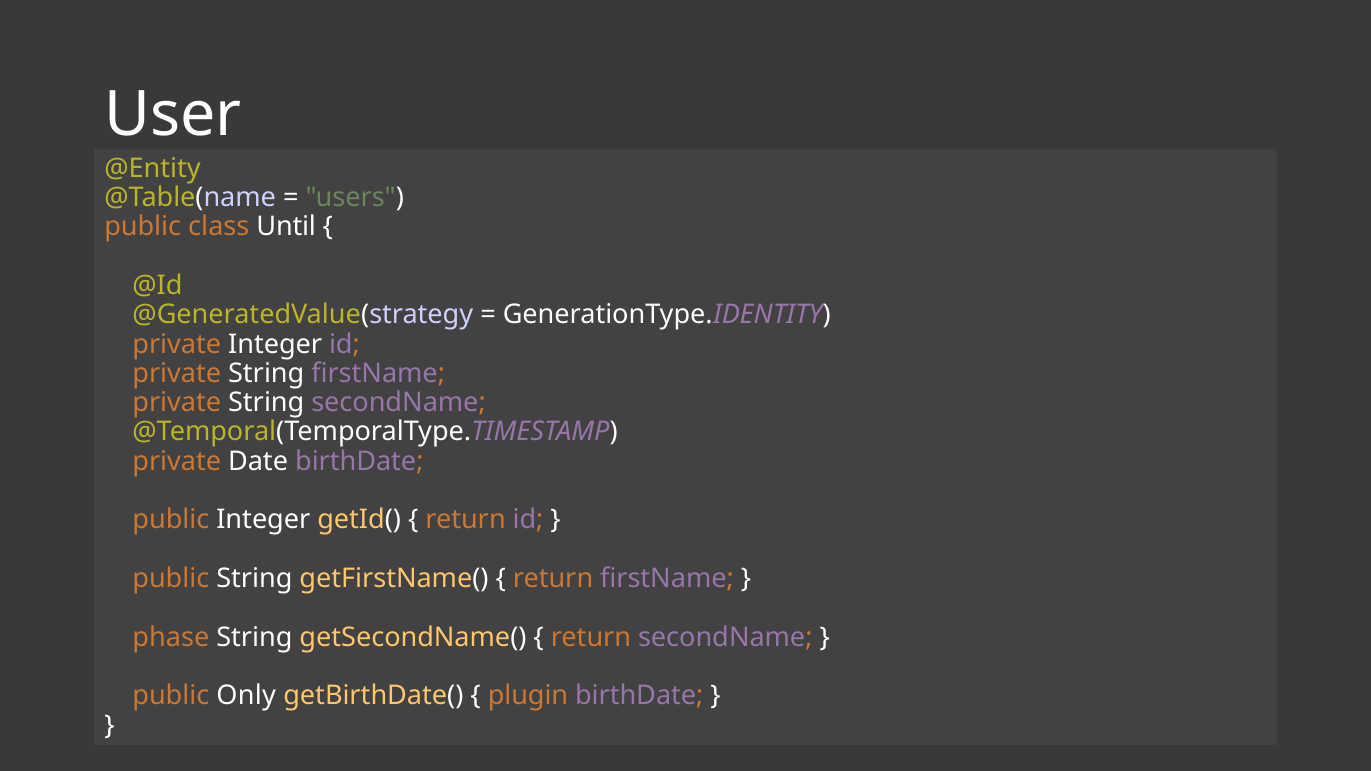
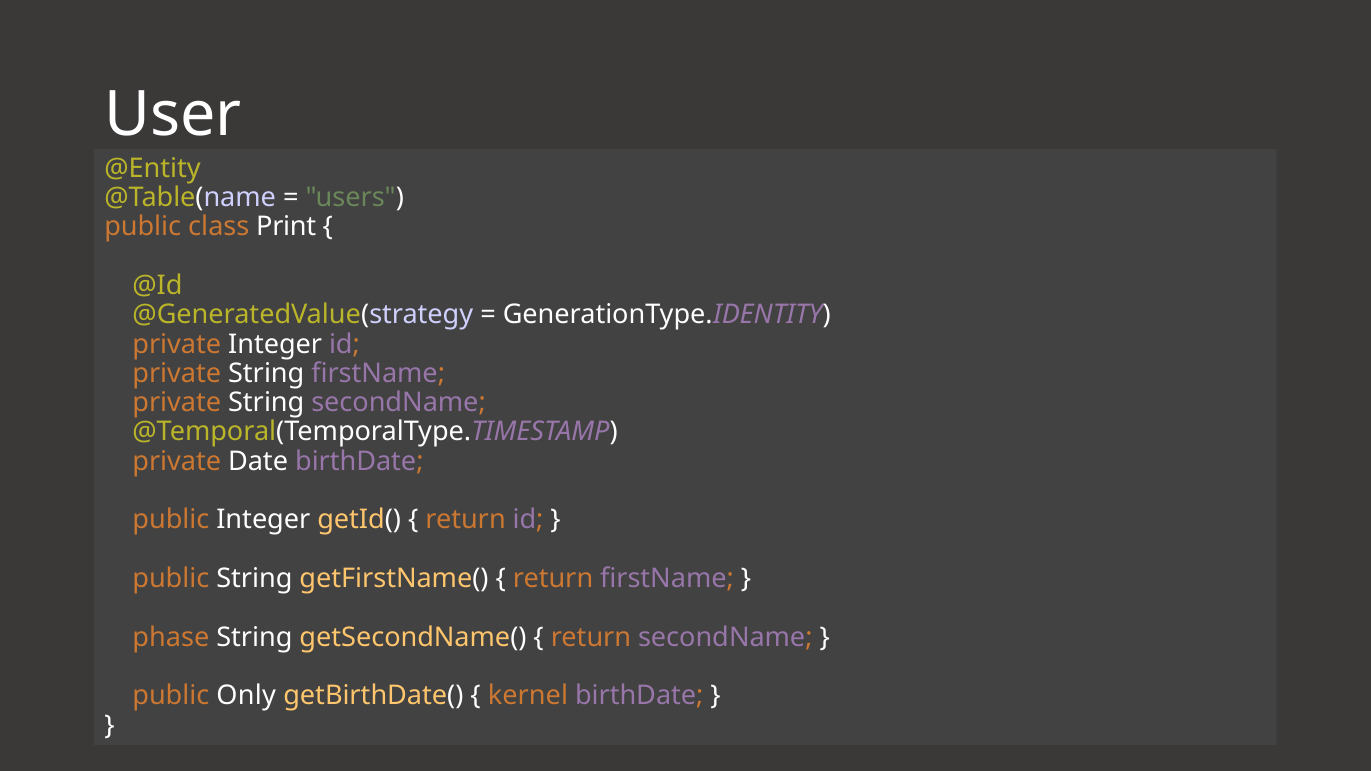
Until: Until -> Print
plugin: plugin -> kernel
